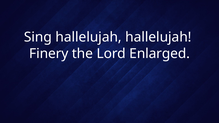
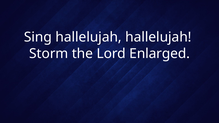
Finery: Finery -> Storm
